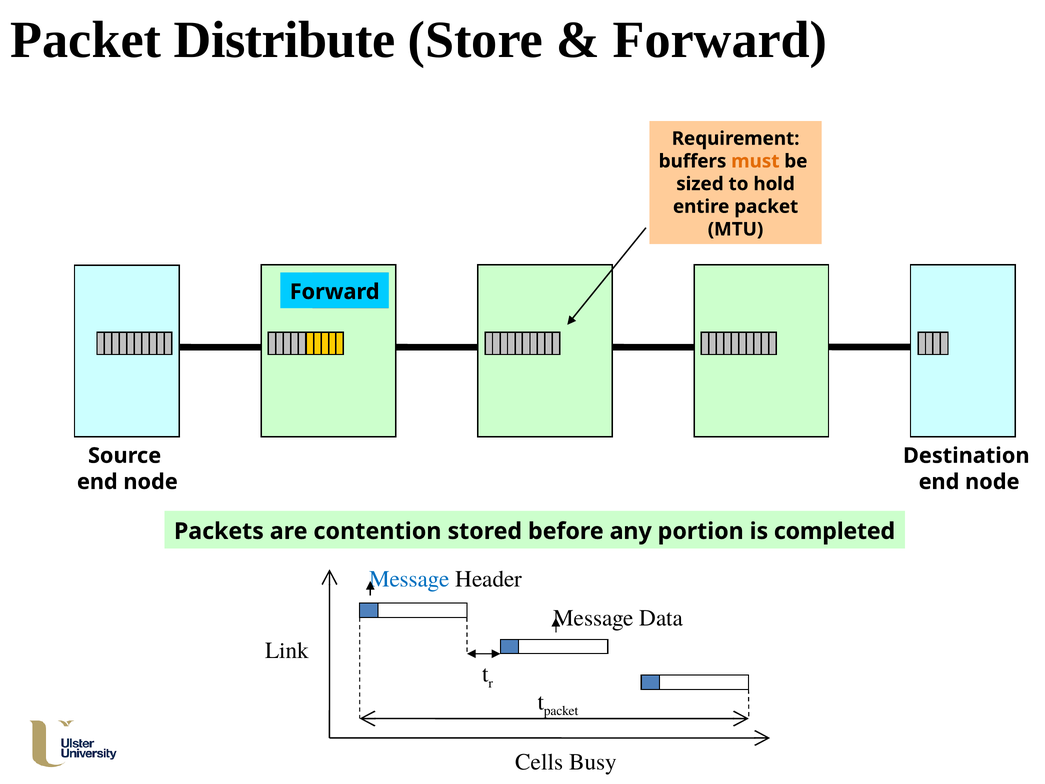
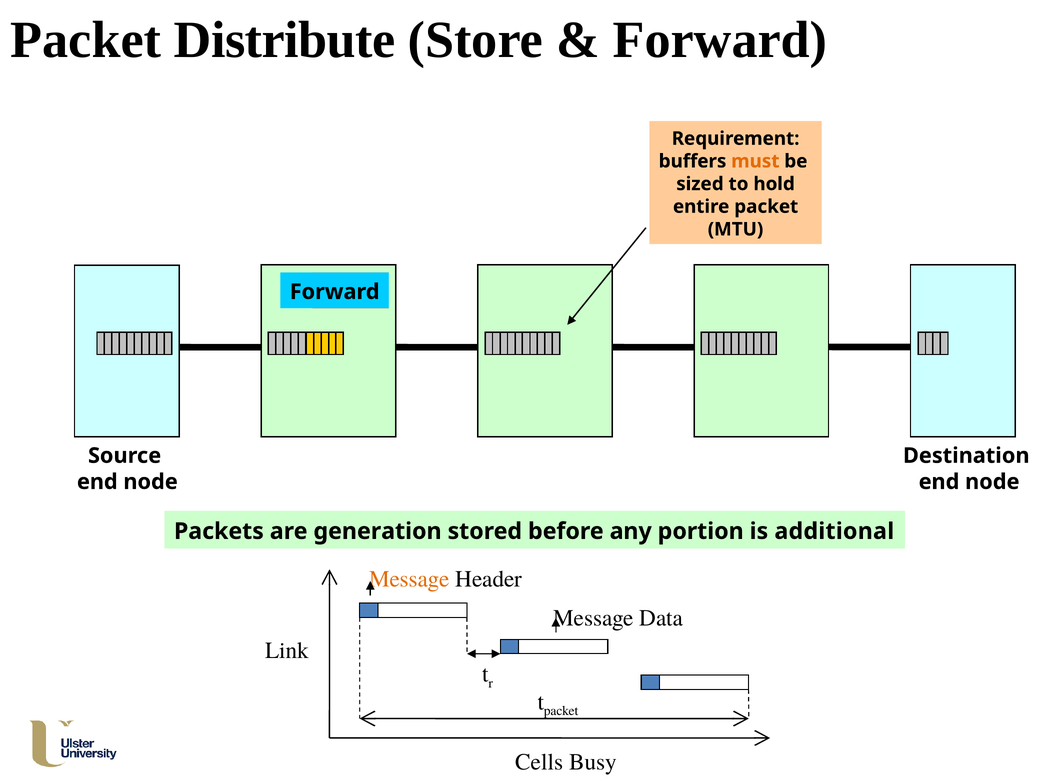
contention: contention -> generation
completed: completed -> additional
Message at (409, 579) colour: blue -> orange
